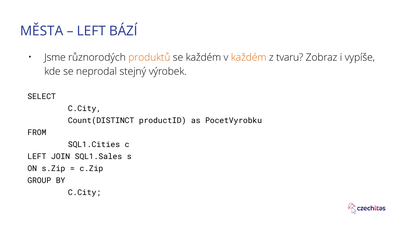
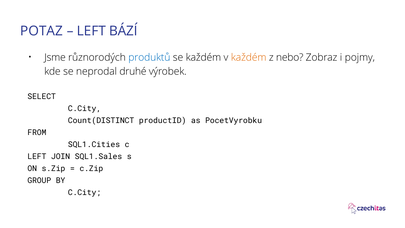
MĚSTA: MĚSTA -> POTAZ
produktů colour: orange -> blue
tvaru: tvaru -> nebo
vypíše: vypíše -> pojmy
stejný: stejný -> druhé
